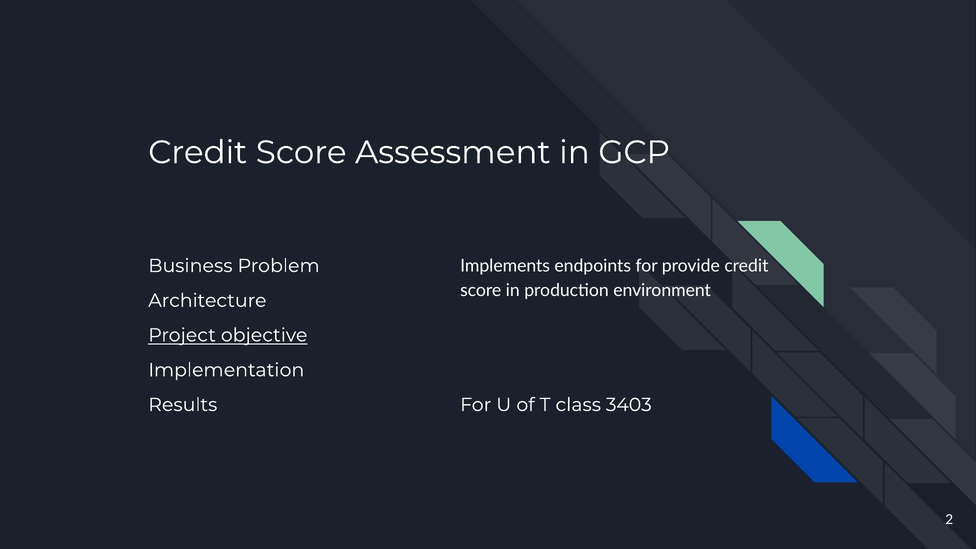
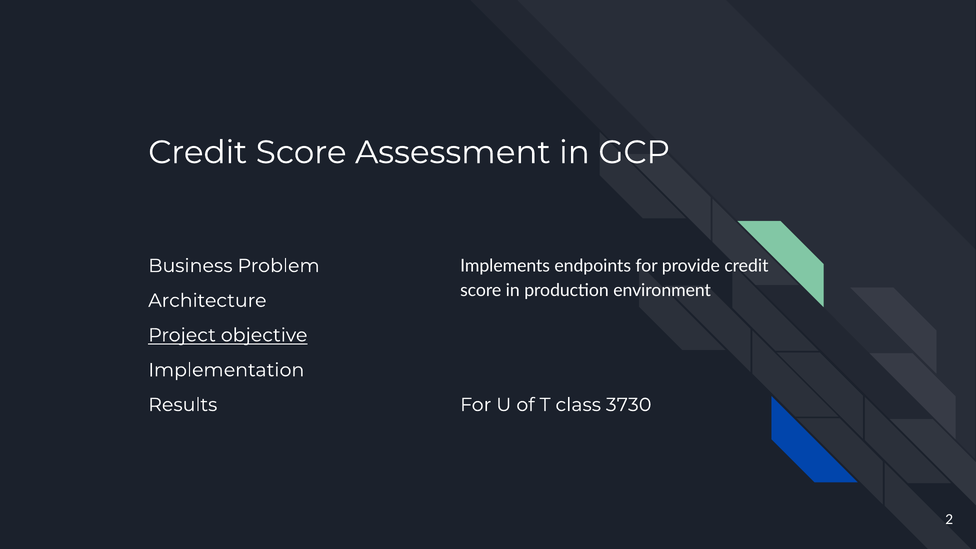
3403: 3403 -> 3730
